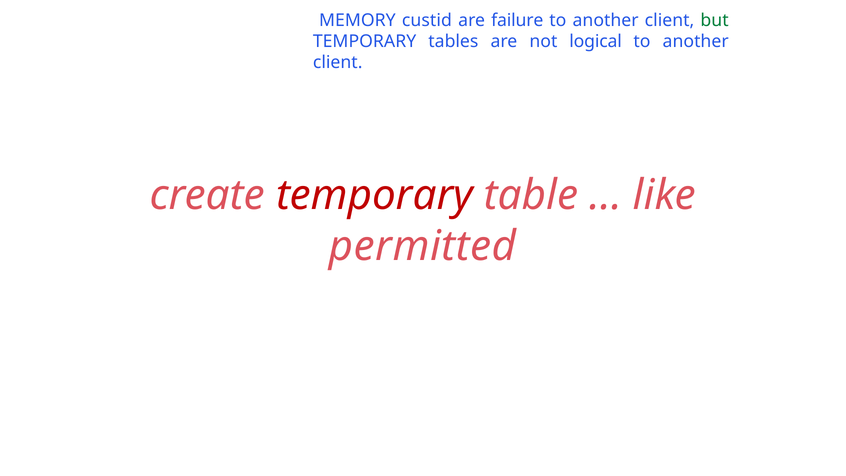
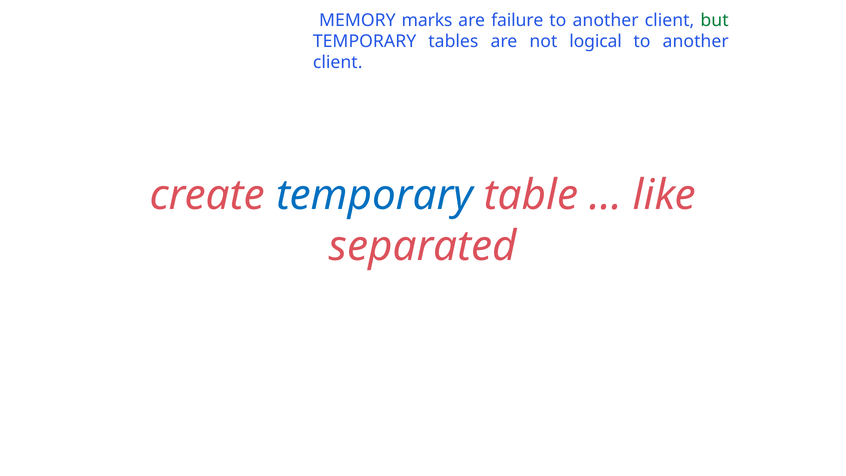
custid: custid -> marks
temporary at (375, 195) colour: red -> blue
permitted: permitted -> separated
